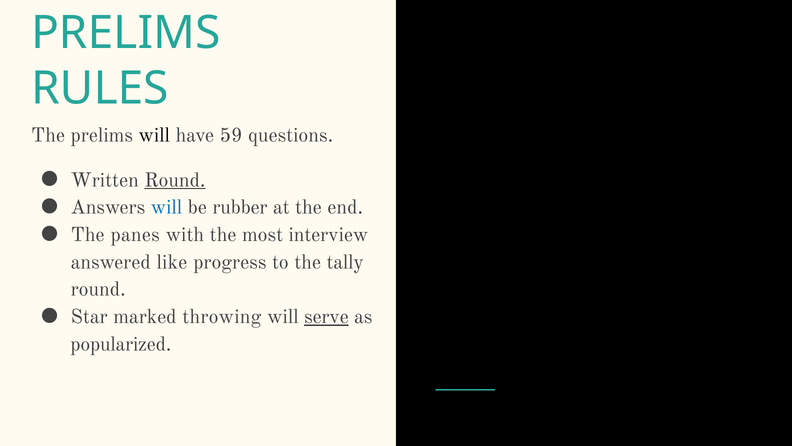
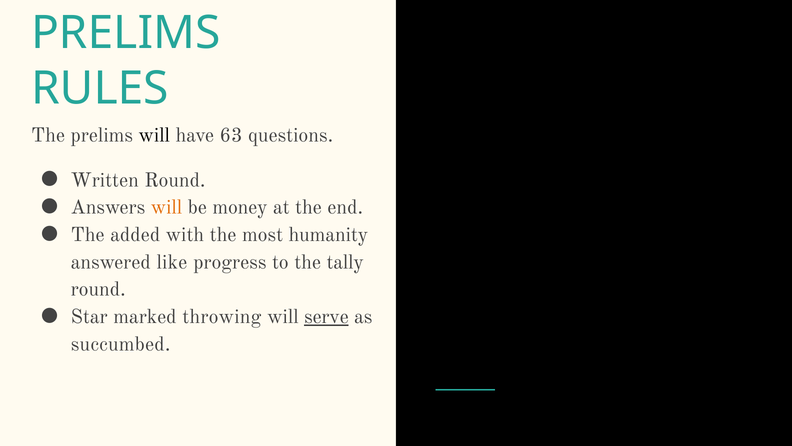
59: 59 -> 63
Round at (175, 180) underline: present -> none
will at (166, 207) colour: blue -> orange
rubber: rubber -> money
panes: panes -> added
interview: interview -> humanity
popularized: popularized -> succumbed
